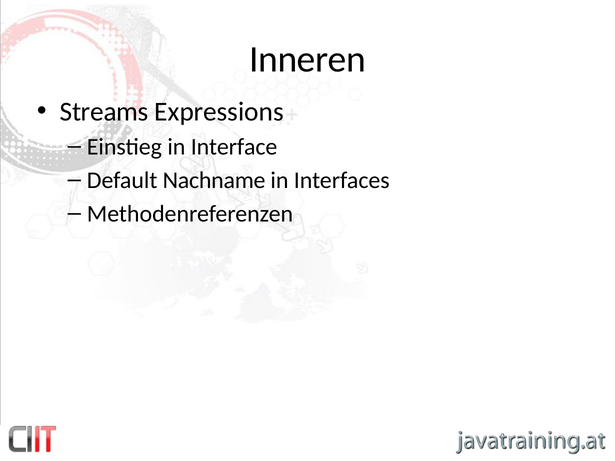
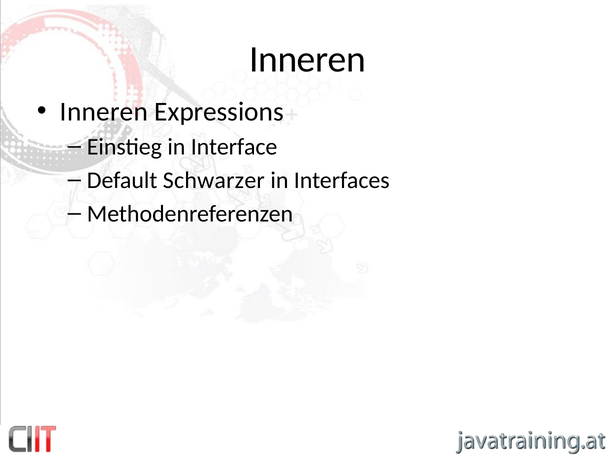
Streams at (104, 112): Streams -> Inneren
Nachname: Nachname -> Schwarzer
